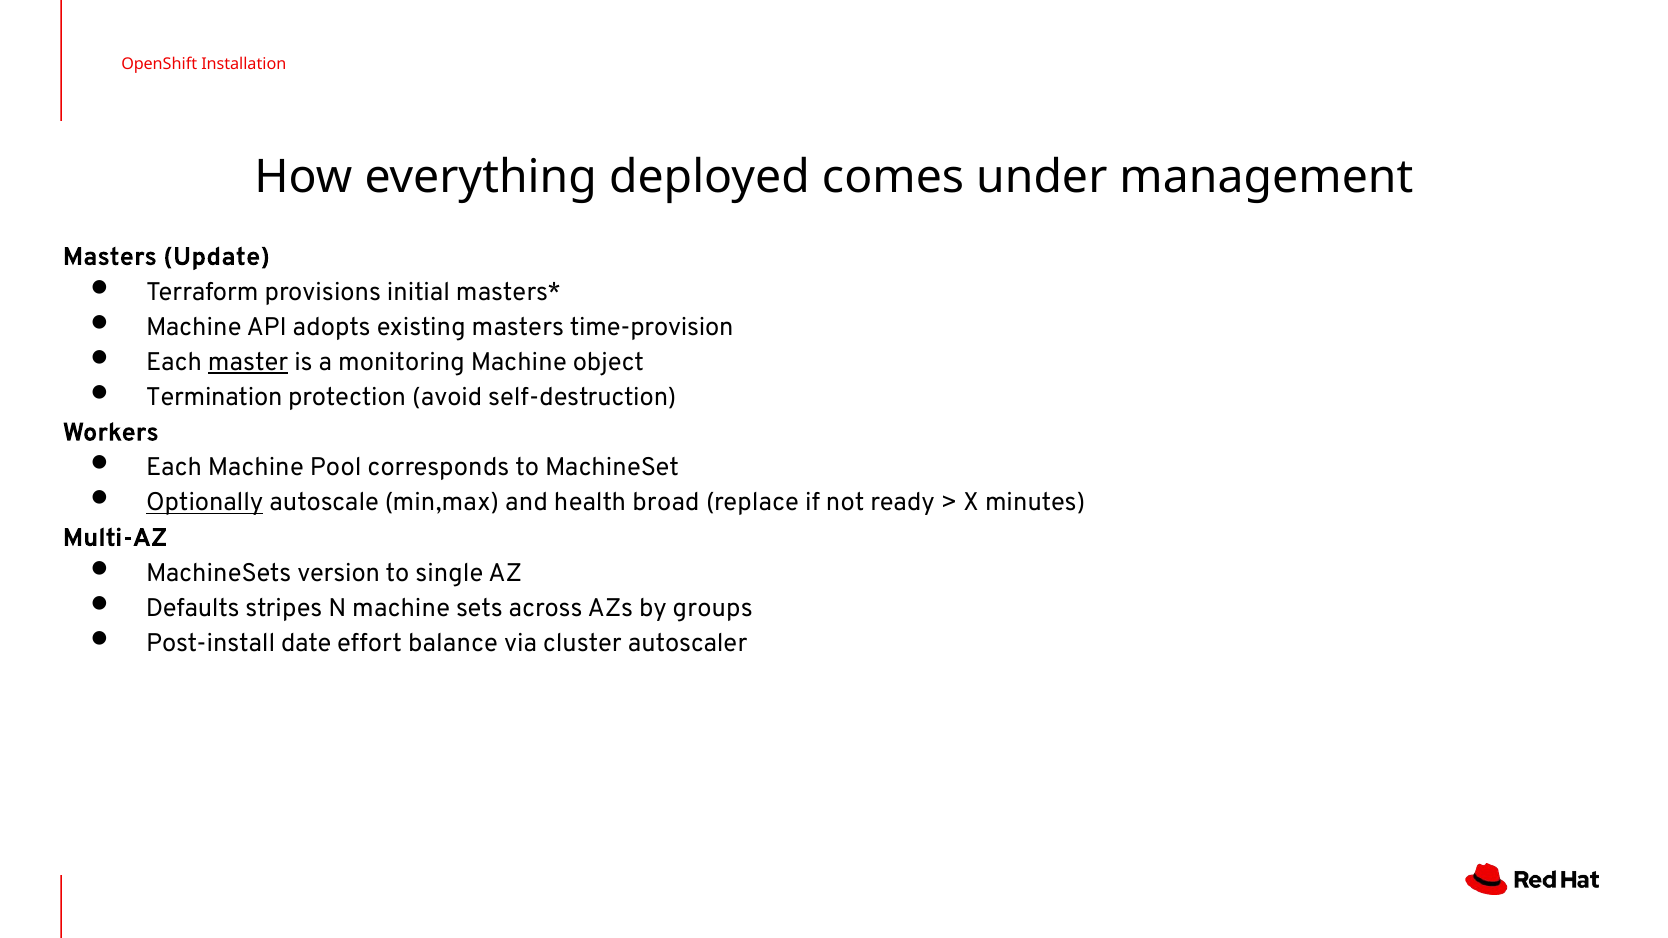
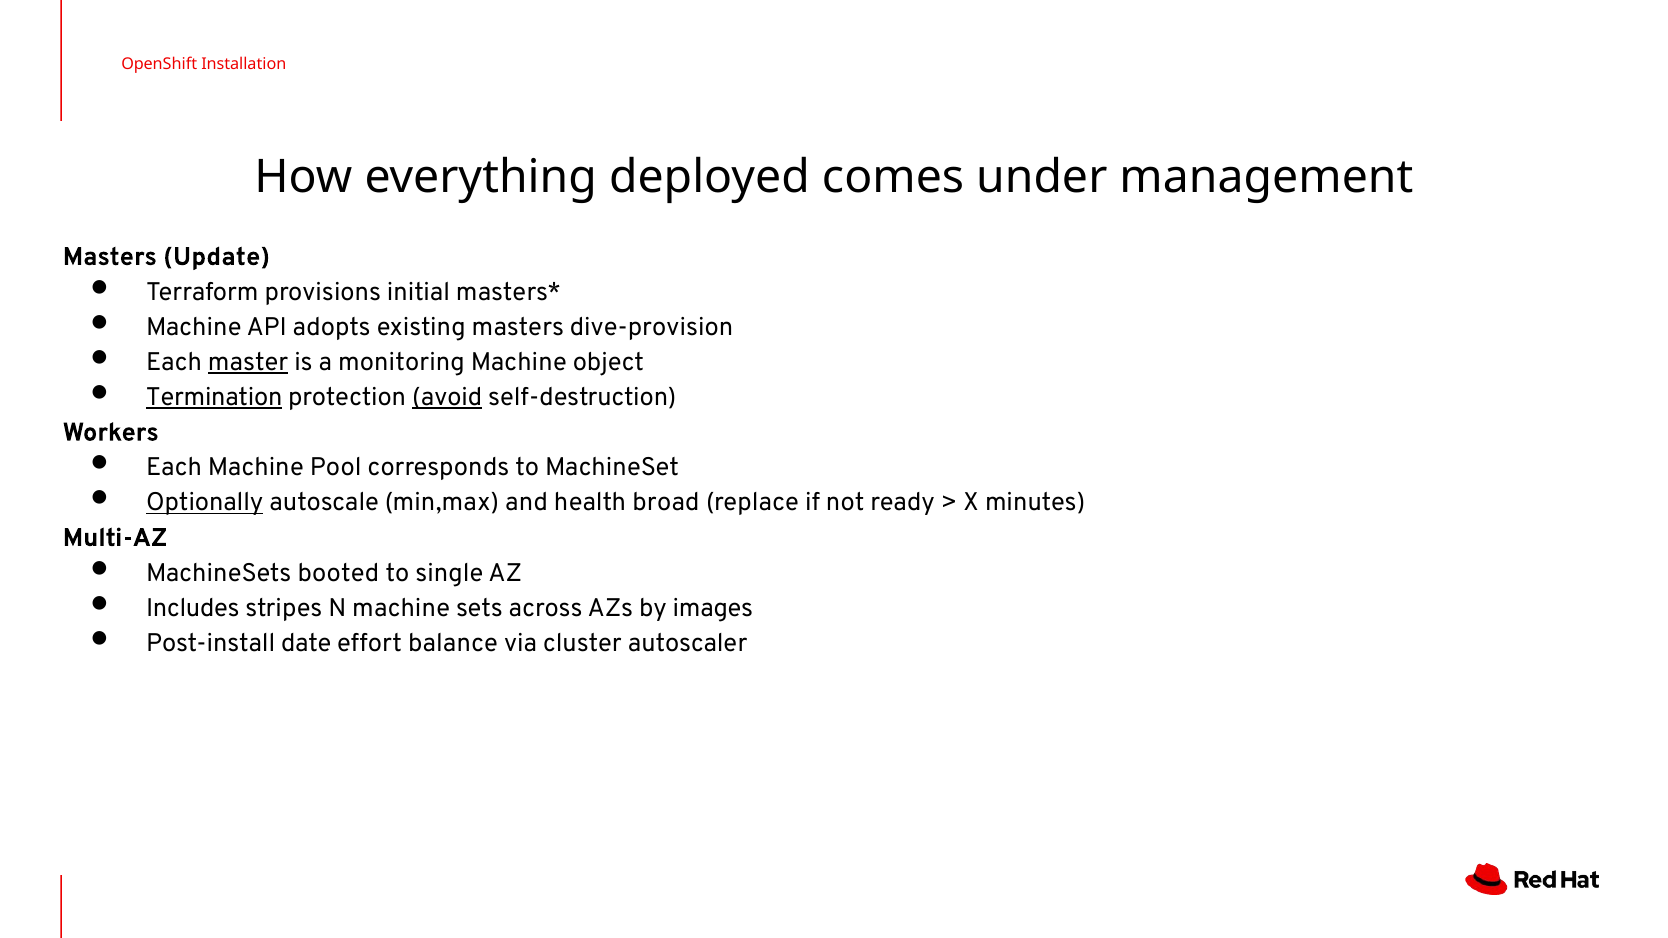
time-provision: time-provision -> dive-provision
Termination underline: none -> present
avoid underline: none -> present
version: version -> booted
Defaults: Defaults -> Includes
groups: groups -> images
